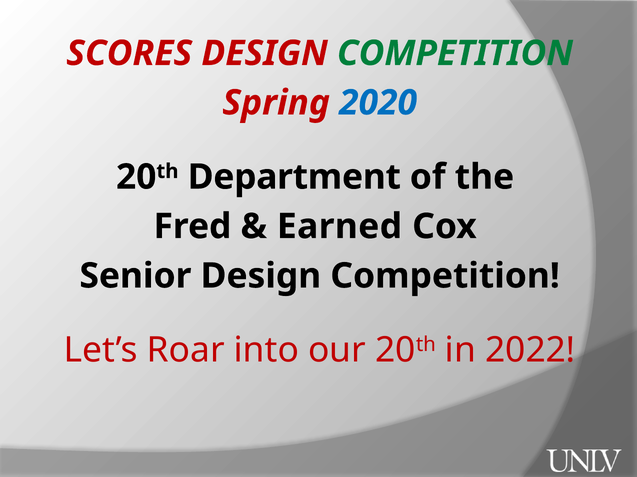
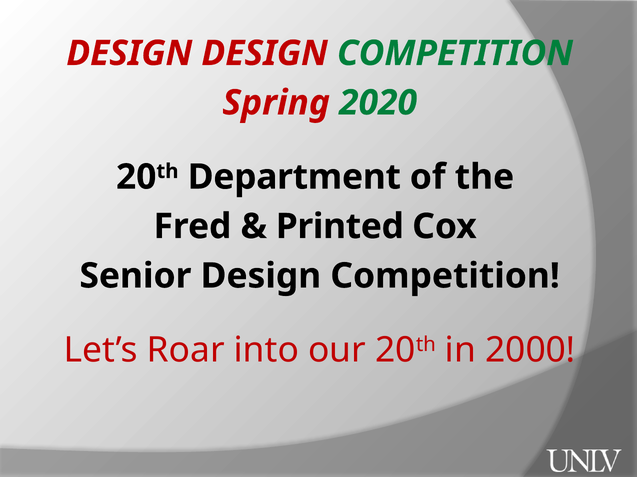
SCORES at (129, 53): SCORES -> DESIGN
2020 colour: blue -> green
Earned: Earned -> Printed
2022: 2022 -> 2000
